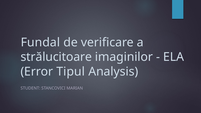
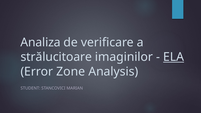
Fundal: Fundal -> Analiza
ELA underline: none -> present
Tipul: Tipul -> Zone
